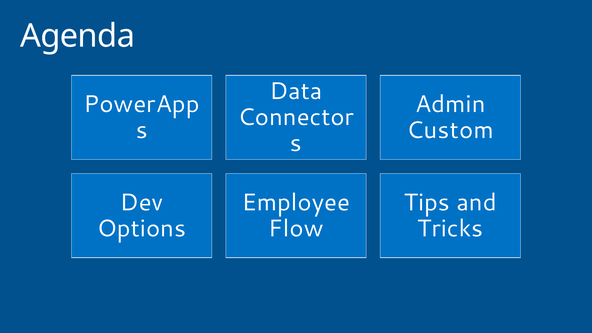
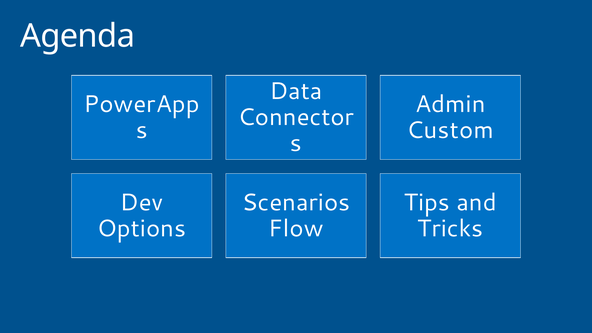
Employee: Employee -> Scenarios
